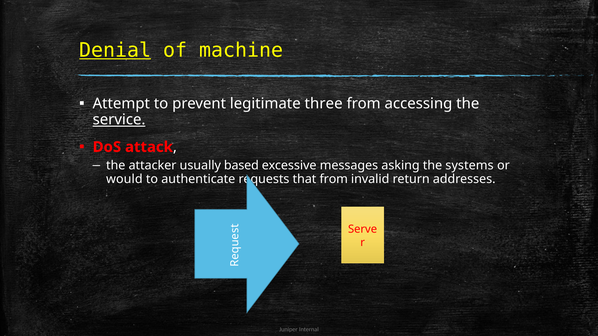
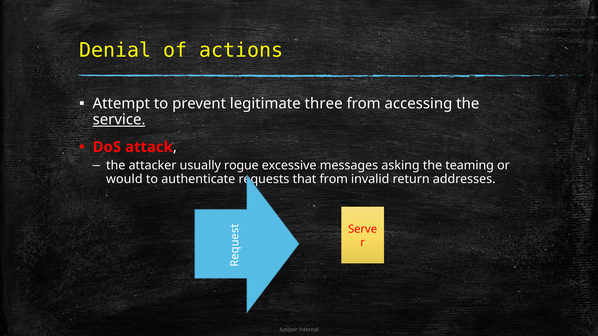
Denial underline: present -> none
machine: machine -> actions
based: based -> rogue
systems: systems -> teaming
